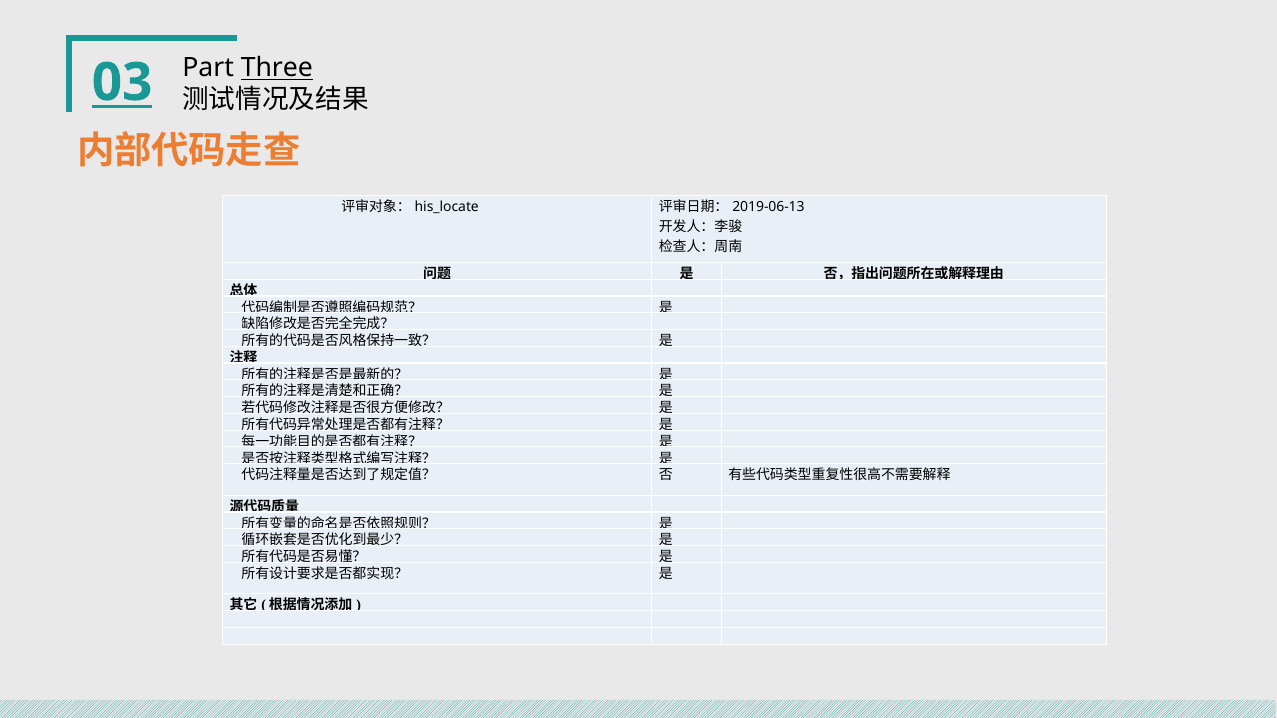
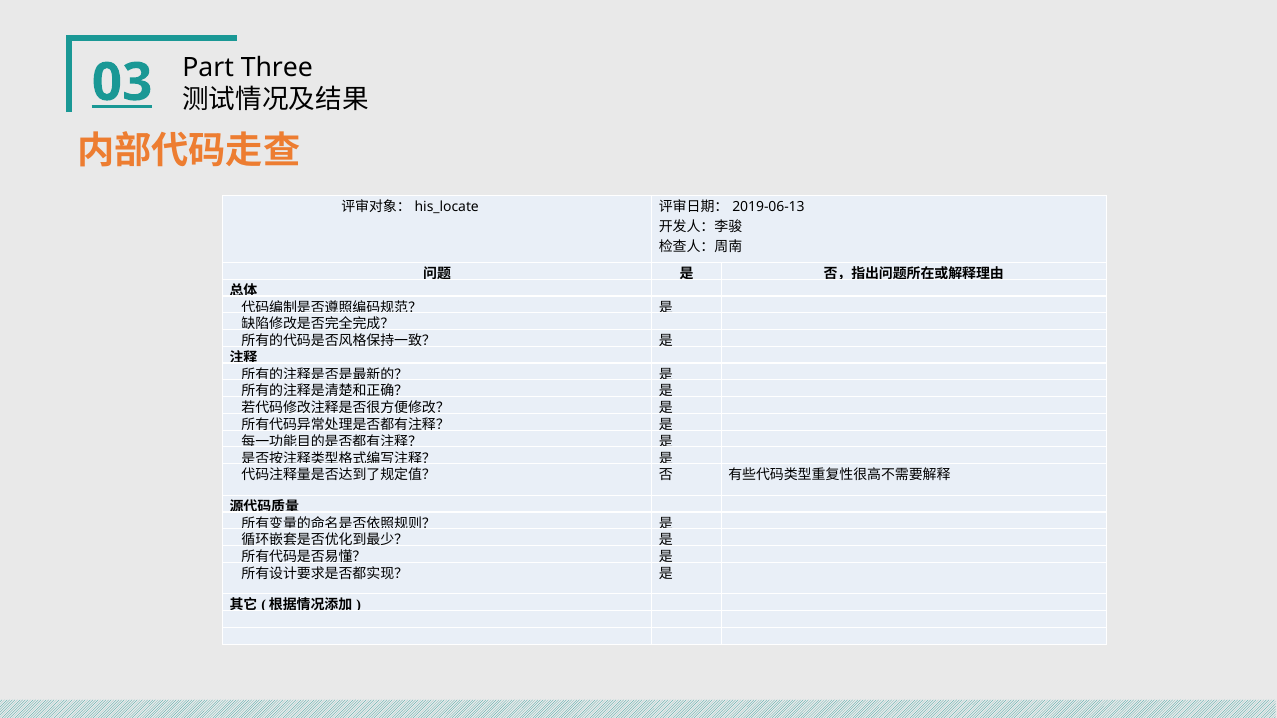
Three underline: present -> none
